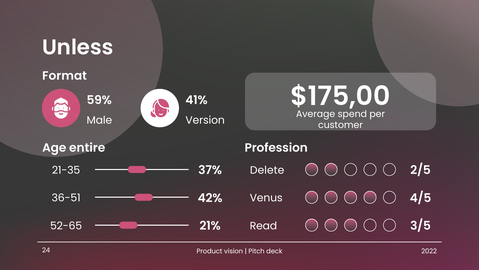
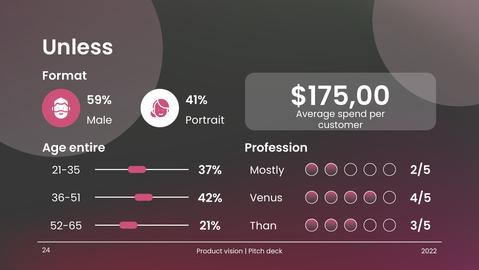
Version: Version -> Portrait
Delete: Delete -> Mostly
Read: Read -> Than
